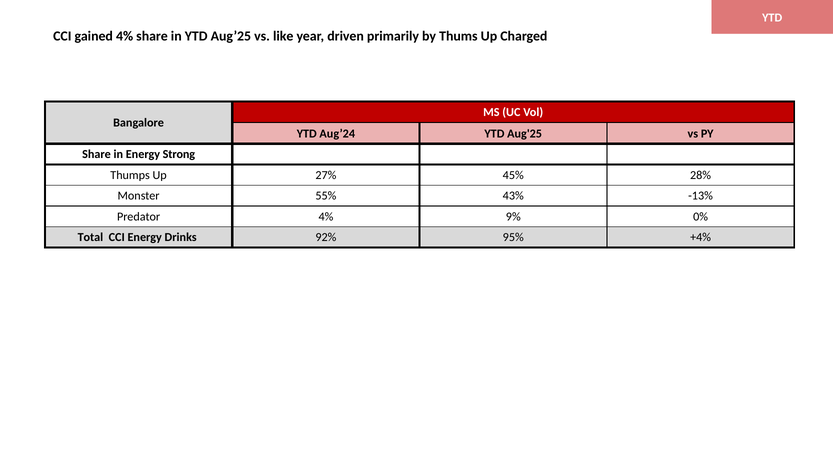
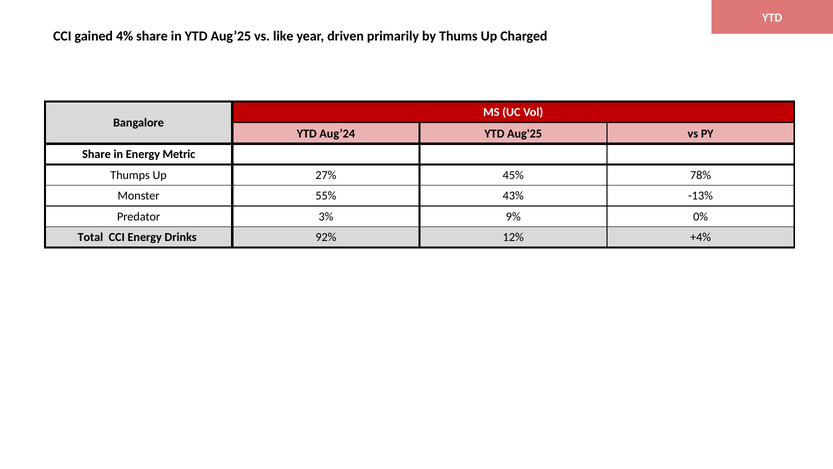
Strong: Strong -> Metric
28%: 28% -> 78%
Predator 4%: 4% -> 3%
95%: 95% -> 12%
